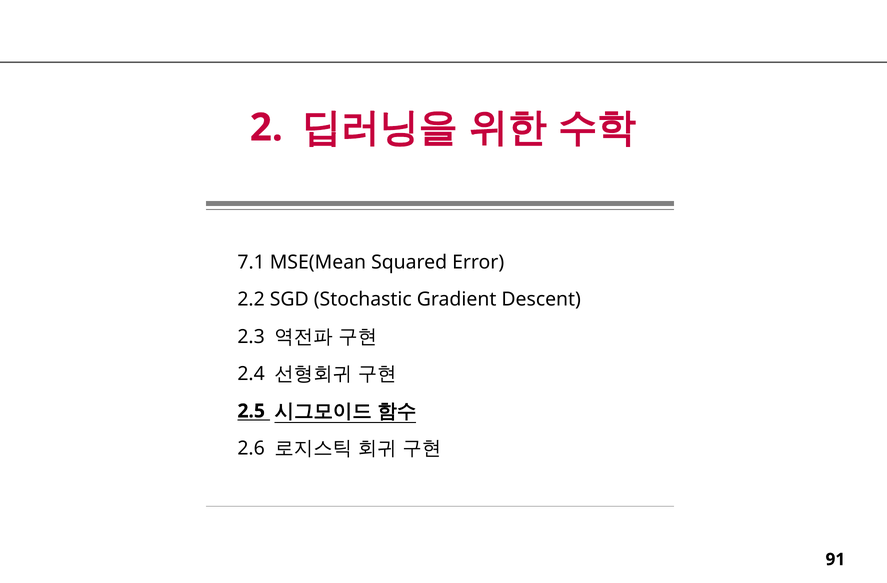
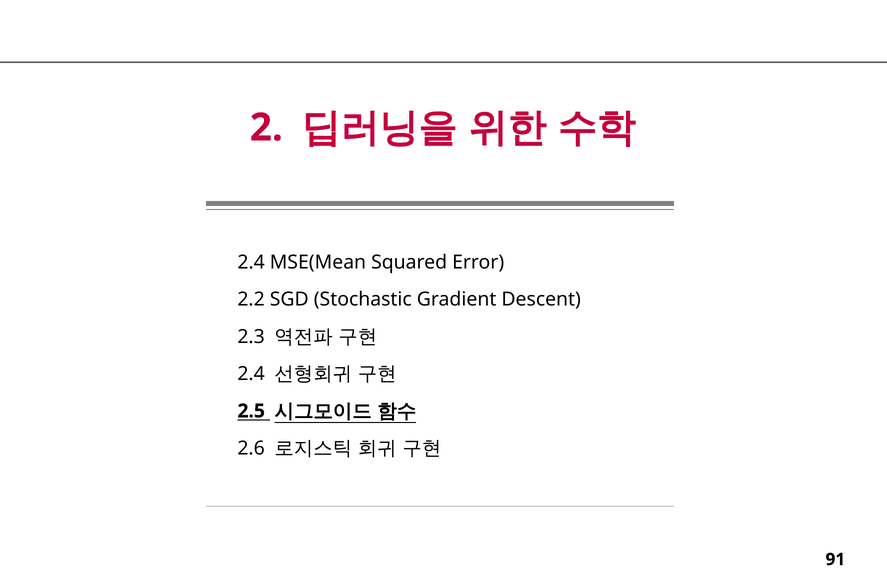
7.1 at (251, 262): 7.1 -> 2.4
